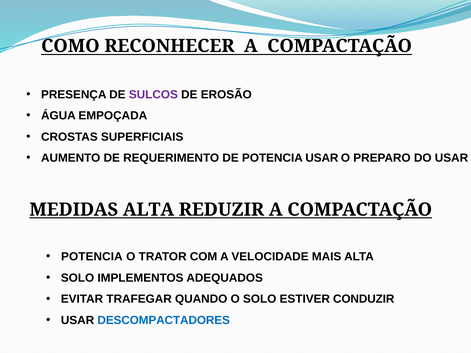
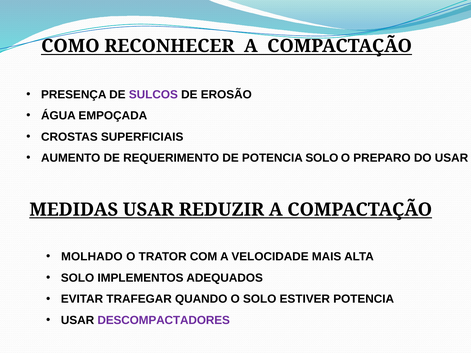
POTENCIA USAR: USAR -> SOLO
MEDIDAS ALTA: ALTA -> USAR
POTENCIA at (92, 257): POTENCIA -> MOLHADO
ESTIVER CONDUZIR: CONDUZIR -> POTENCIA
DESCOMPACTADORES colour: blue -> purple
